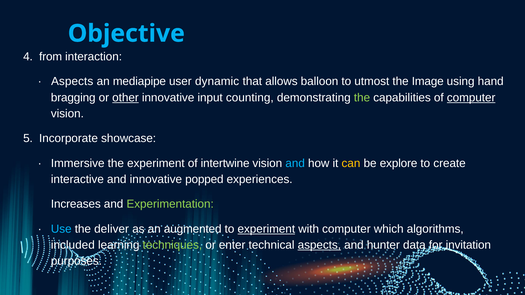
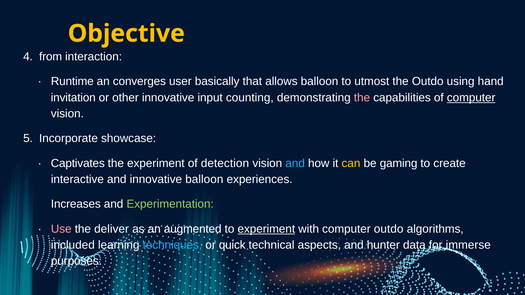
Objective colour: light blue -> yellow
Aspects at (72, 82): Aspects -> Runtime
mediapipe: mediapipe -> converges
dynamic: dynamic -> basically
the Image: Image -> Outdo
bragging: bragging -> invitation
other underline: present -> none
the at (362, 98) colour: light green -> pink
Immersive: Immersive -> Captivates
intertwine: intertwine -> detection
explore: explore -> gaming
innovative popped: popped -> balloon
Use colour: light blue -> pink
computer which: which -> outdo
techniques colour: light green -> light blue
enter: enter -> quick
aspects at (319, 245) underline: present -> none
invitation: invitation -> immerse
